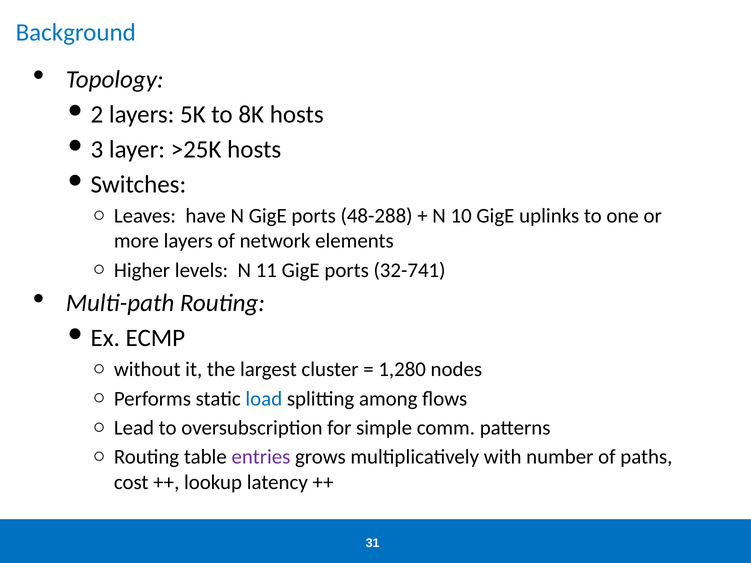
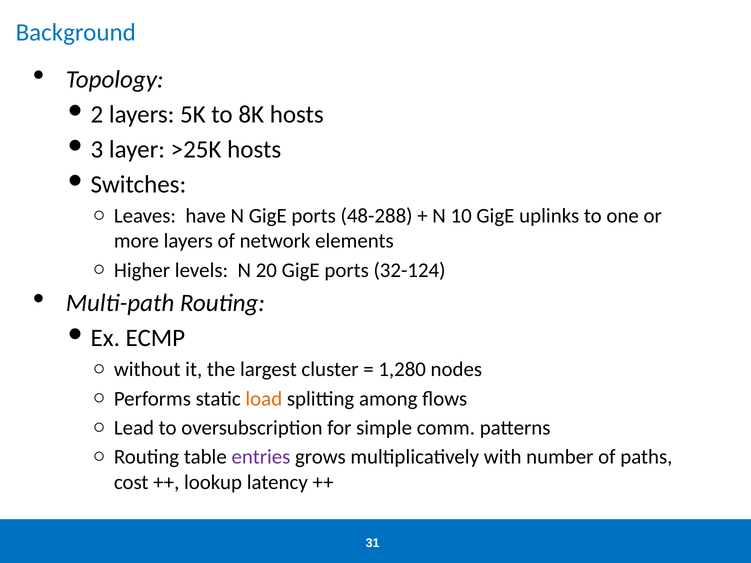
11: 11 -> 20
32-741: 32-741 -> 32-124
load colour: blue -> orange
